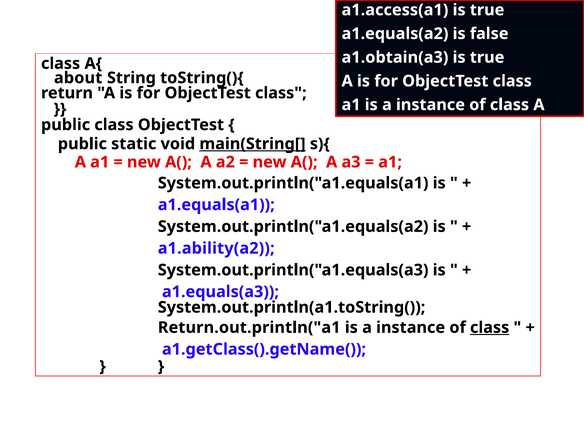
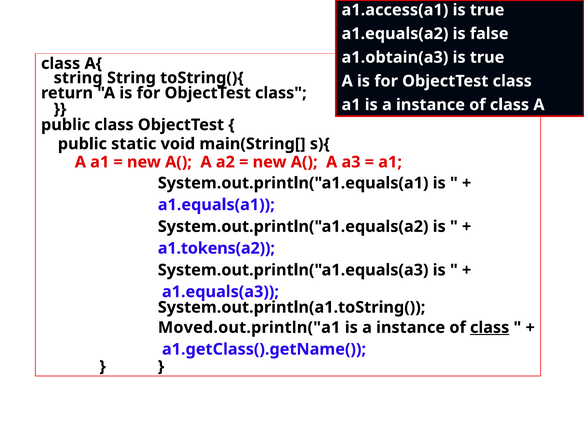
about at (78, 78): about -> string
main(String[ underline: present -> none
a1.ability(a2: a1.ability(a2 -> a1.tokens(a2
Return.out.println("a1: Return.out.println("a1 -> Moved.out.println("a1
